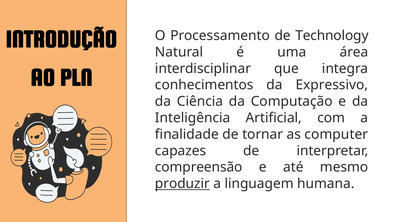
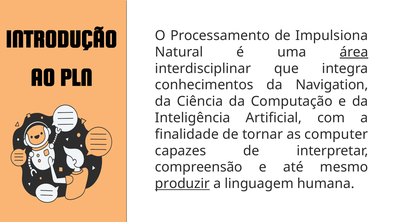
Technology: Technology -> Impulsiona
área underline: none -> present
Expressivo: Expressivo -> Navigation
